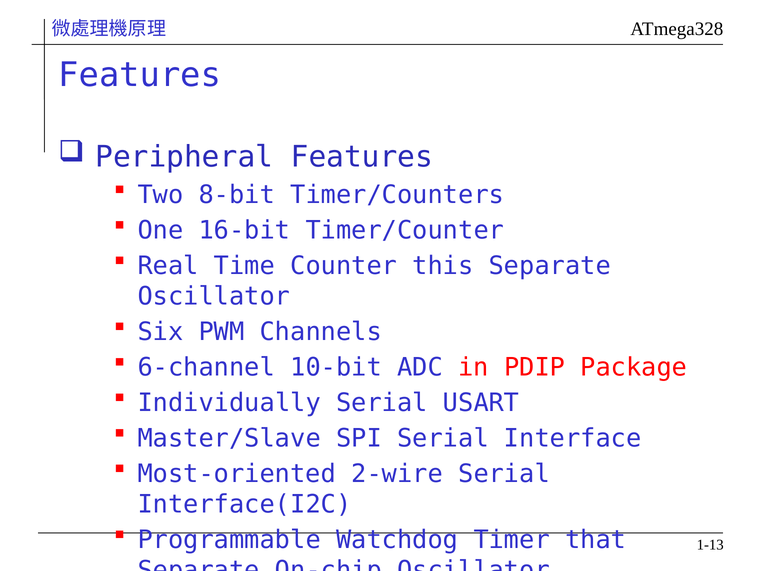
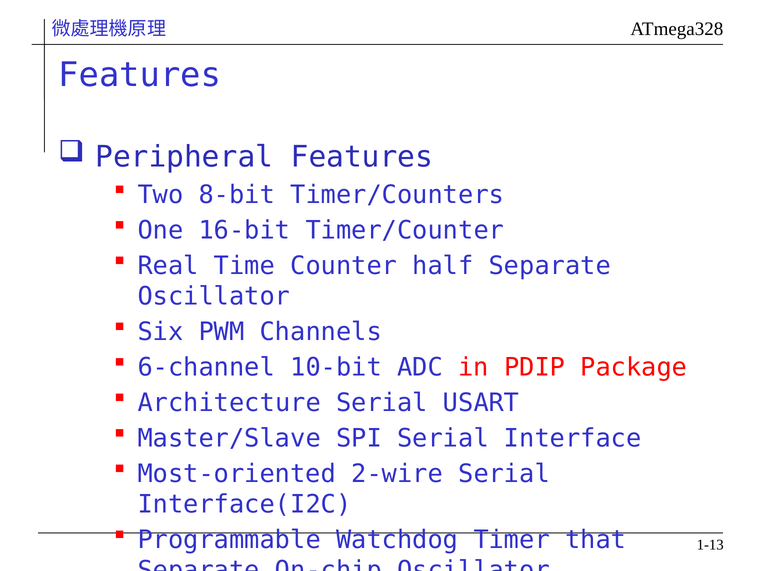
this: this -> half
Individually: Individually -> Architecture
